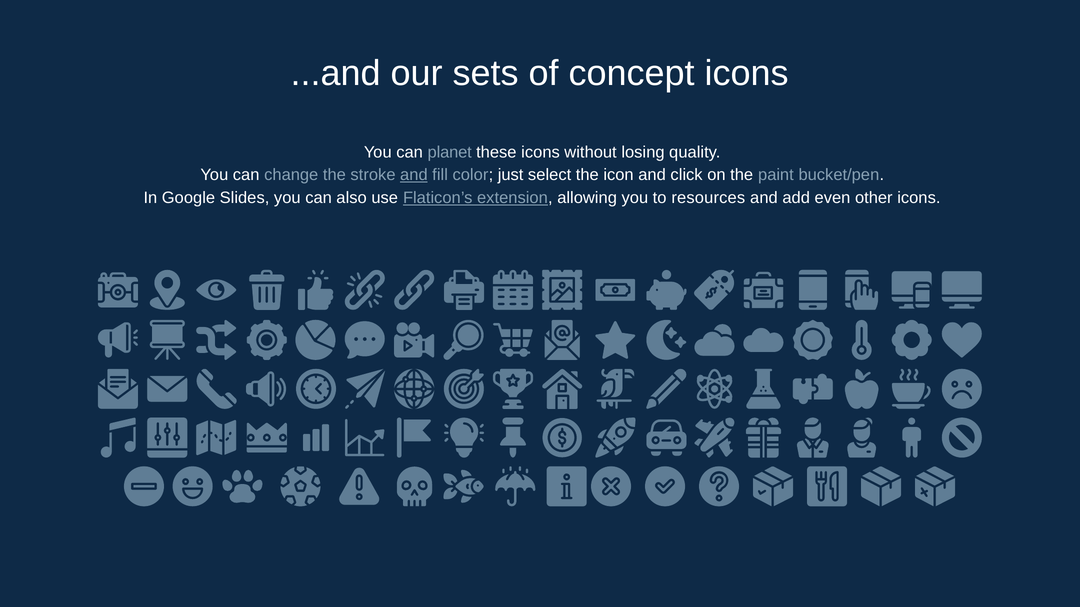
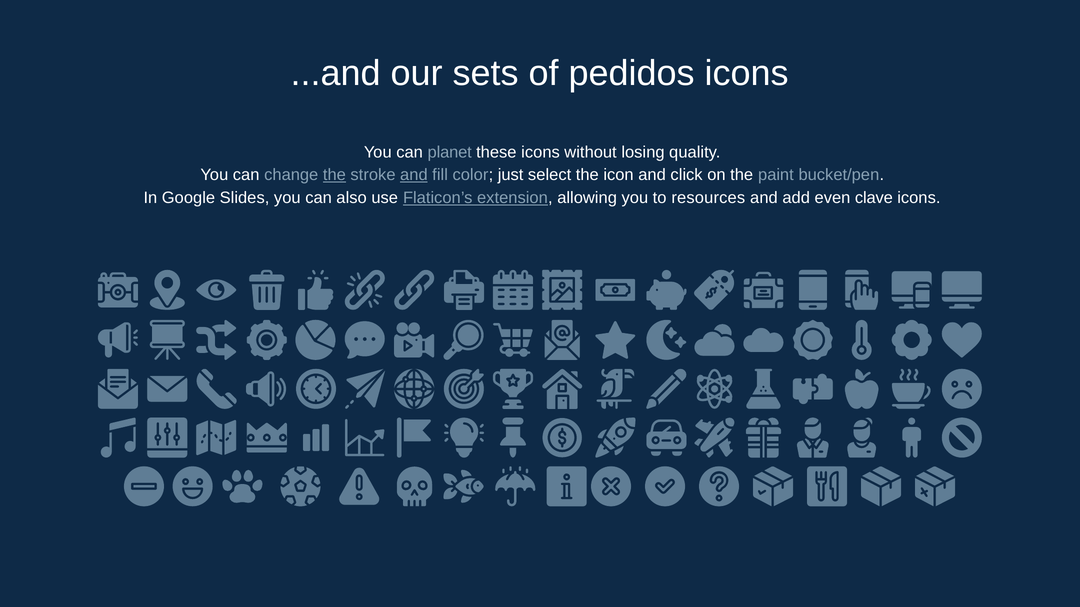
concept: concept -> pedidos
the at (334, 175) underline: none -> present
other: other -> clave
